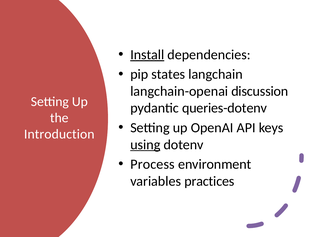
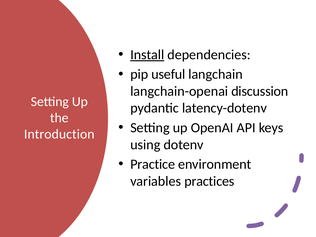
states: states -> useful
queries-dotenv: queries-dotenv -> latency-dotenv
using underline: present -> none
Process: Process -> Practice
